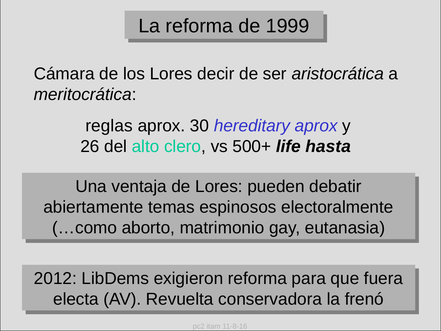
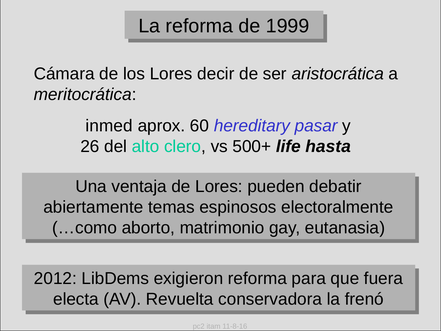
reglas: reglas -> inmed
30: 30 -> 60
hereditary aprox: aprox -> pasar
